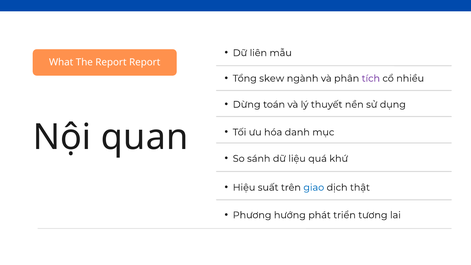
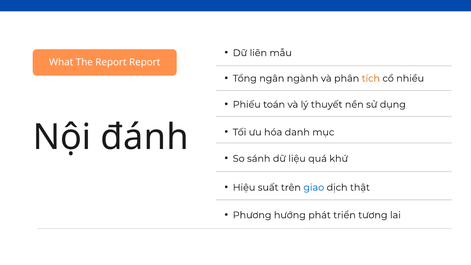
skew: skew -> ngân
tích colour: purple -> orange
Dừng: Dừng -> Phiếu
quan: quan -> đánh
